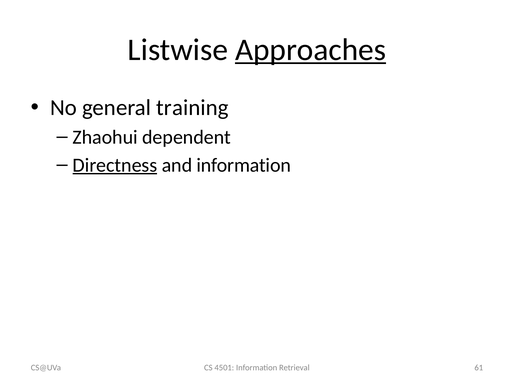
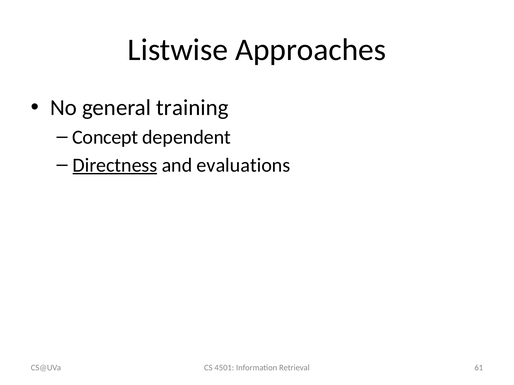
Approaches underline: present -> none
Zhaohui: Zhaohui -> Concept
and information: information -> evaluations
